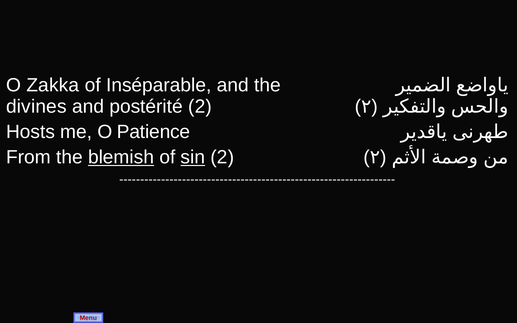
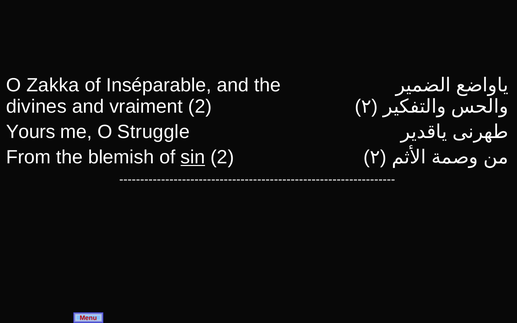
postérité: postérité -> vraiment
Hosts: Hosts -> Yours
Patience: Patience -> Struggle
blemish underline: present -> none
